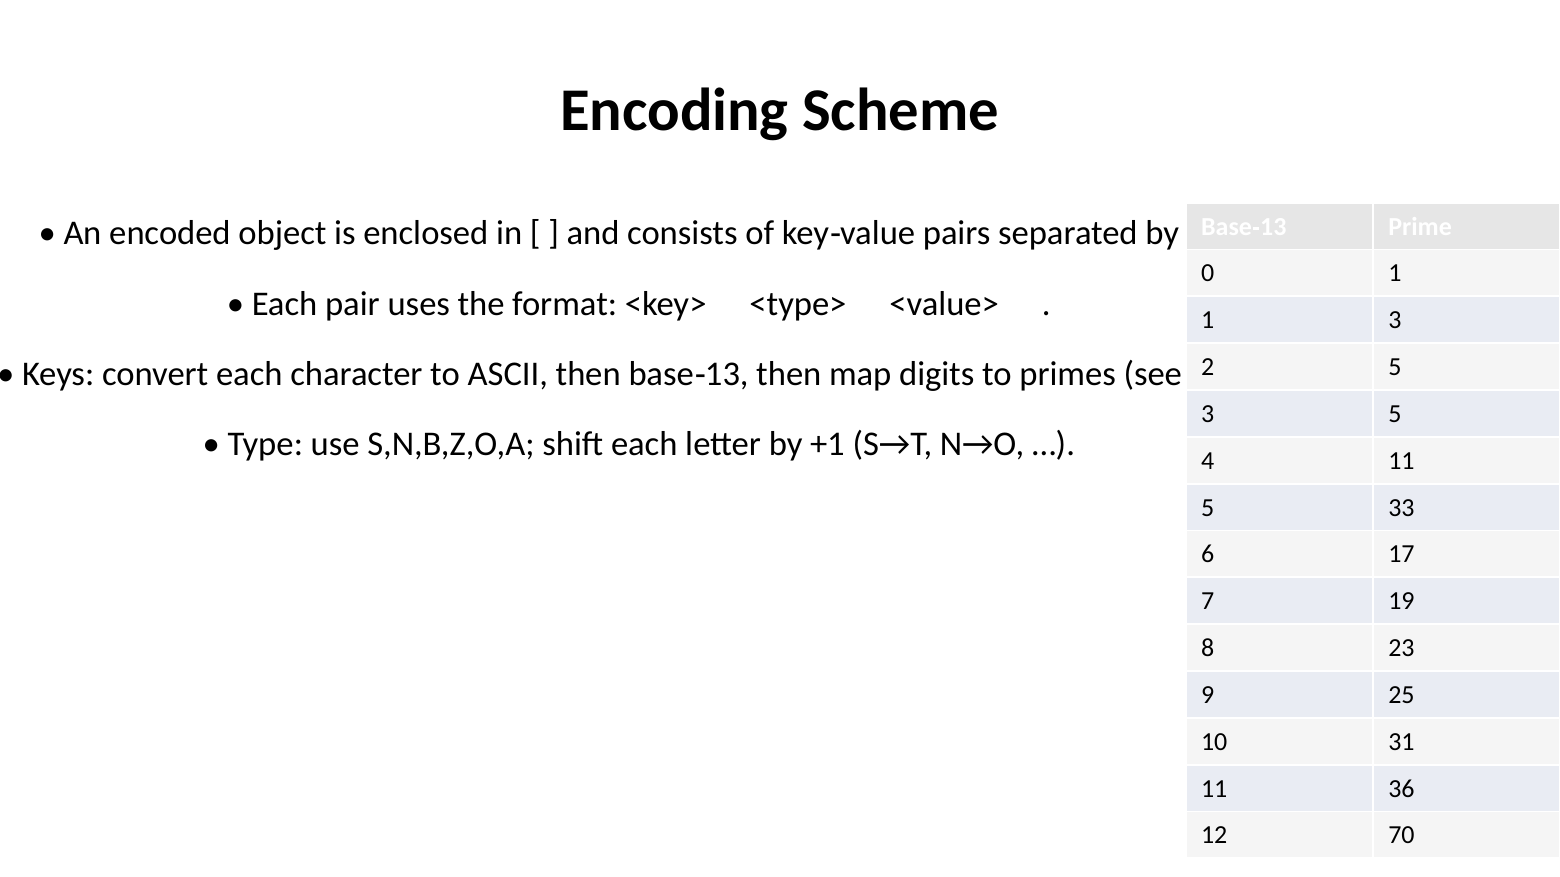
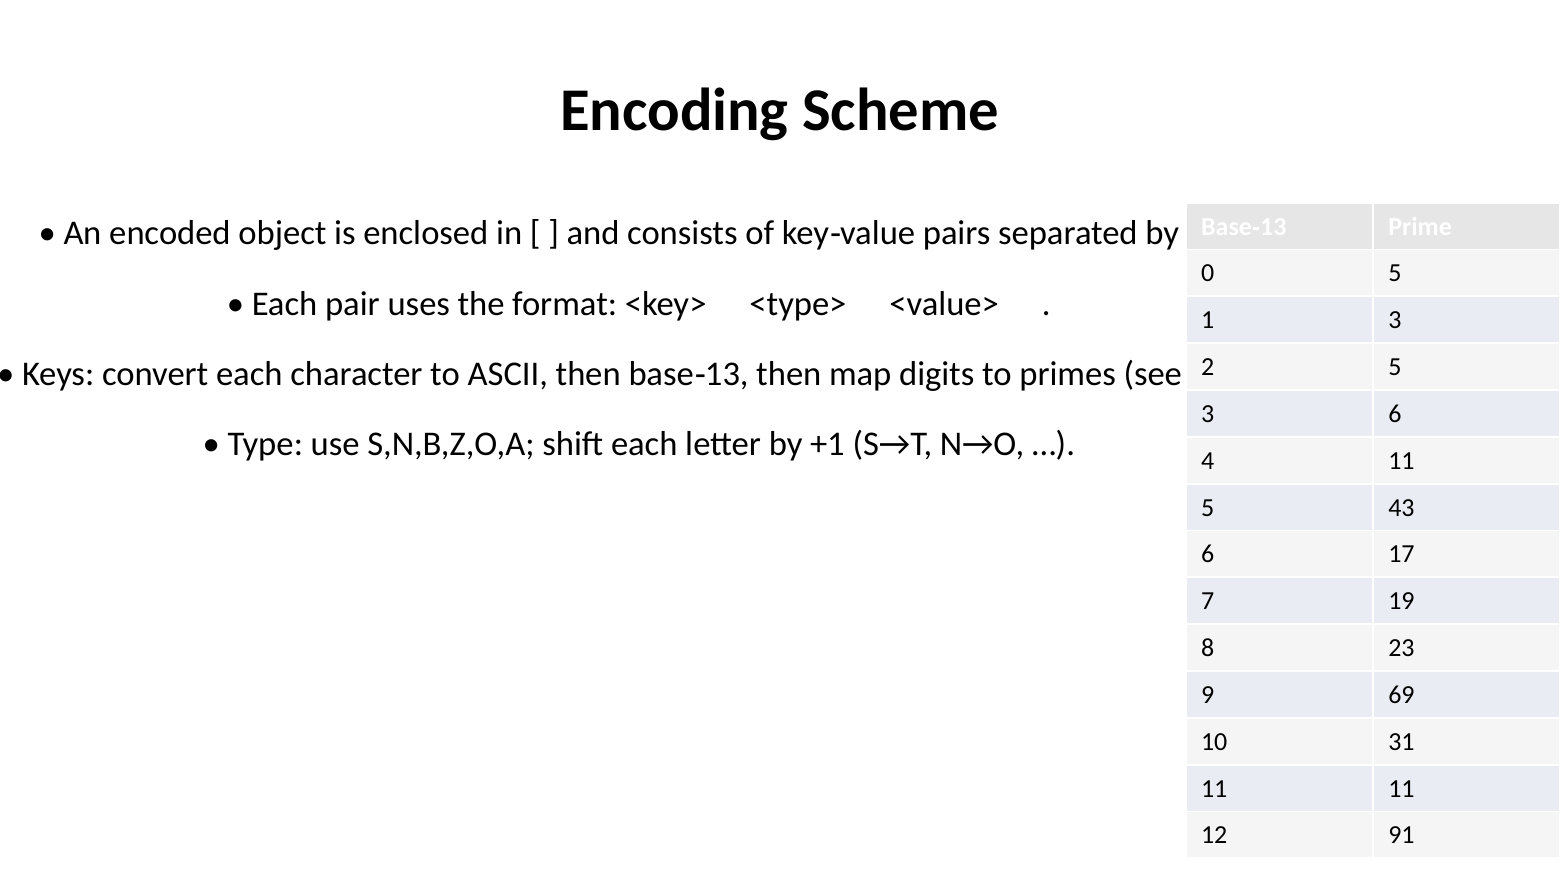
0 1: 1 -> 5
3 5: 5 -> 6
33: 33 -> 43
25: 25 -> 69
11 36: 36 -> 11
70: 70 -> 91
